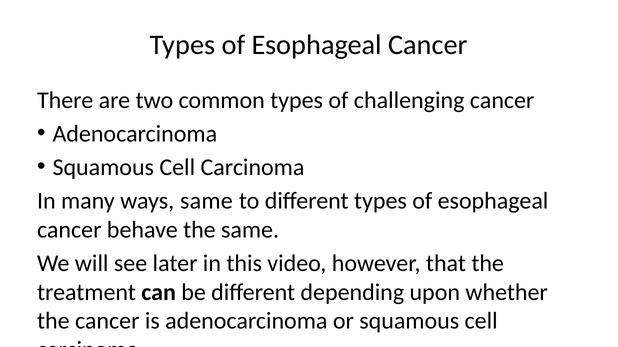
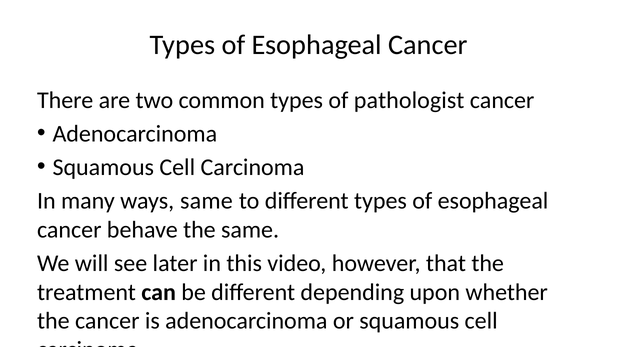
challenging: challenging -> pathologist
